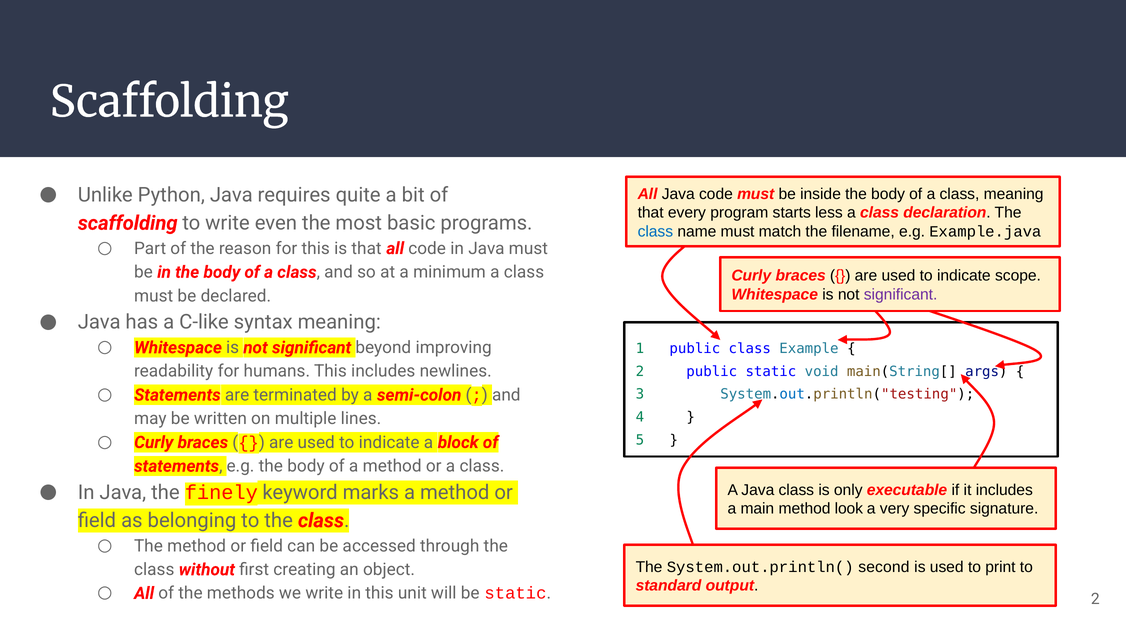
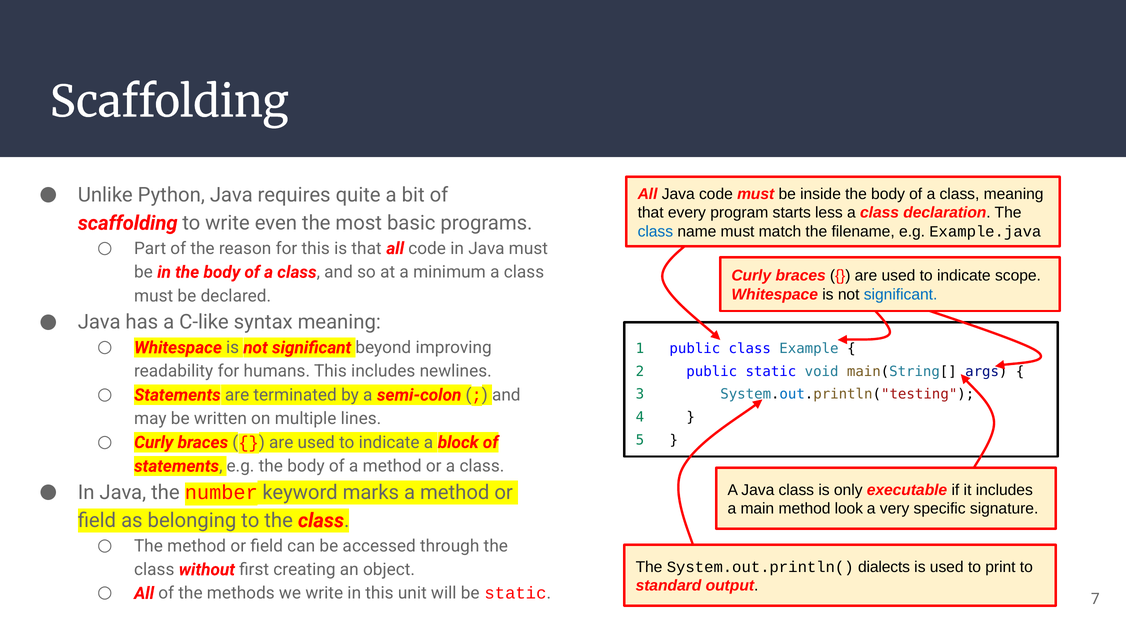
significant at (901, 295) colour: purple -> blue
finely: finely -> number
second: second -> dialects
static 2: 2 -> 7
